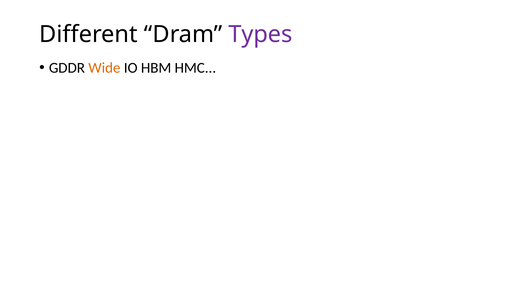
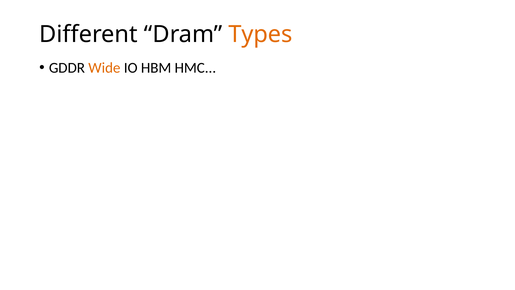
Types colour: purple -> orange
